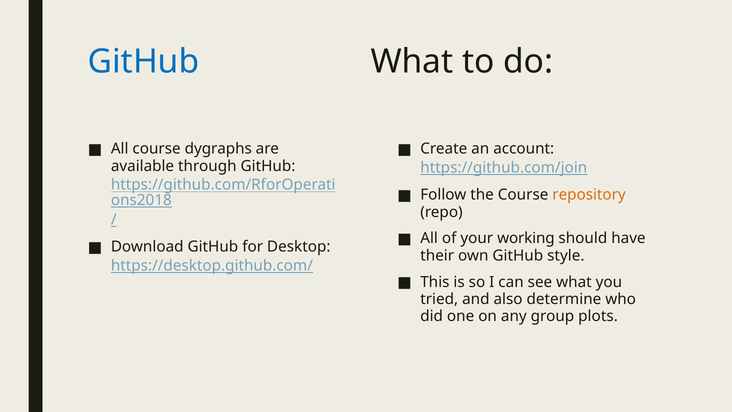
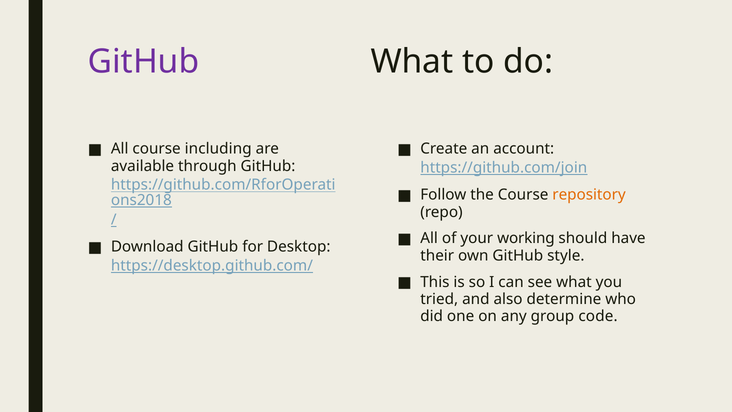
GitHub at (144, 62) colour: blue -> purple
dygraphs: dygraphs -> including
plots: plots -> code
